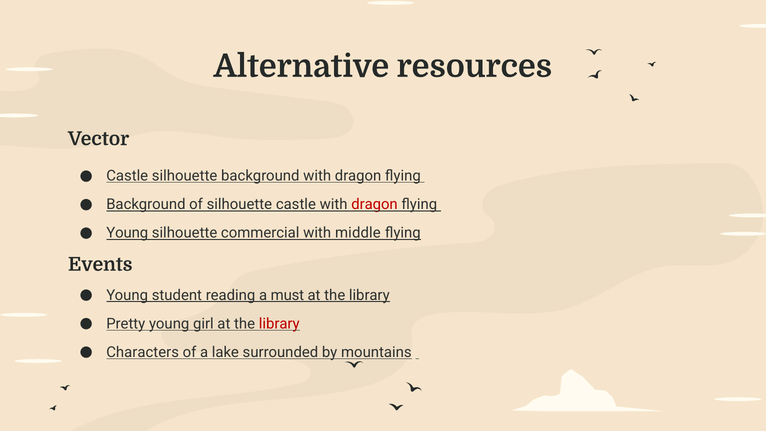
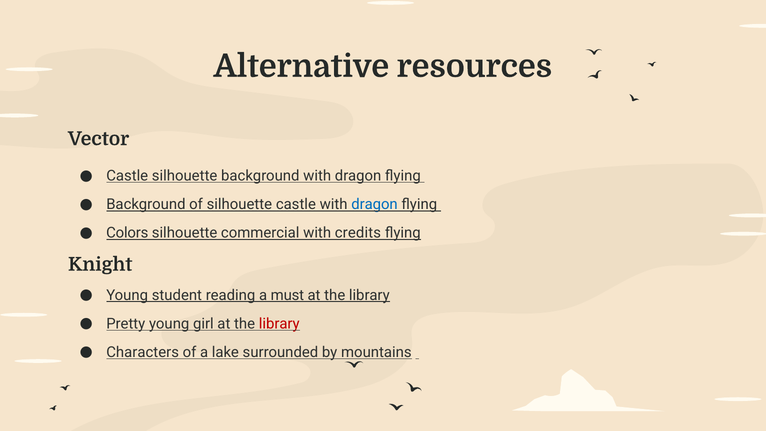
dragon at (374, 204) colour: red -> blue
Young at (127, 233): Young -> Colors
middle: middle -> credits
Events: Events -> Knight
